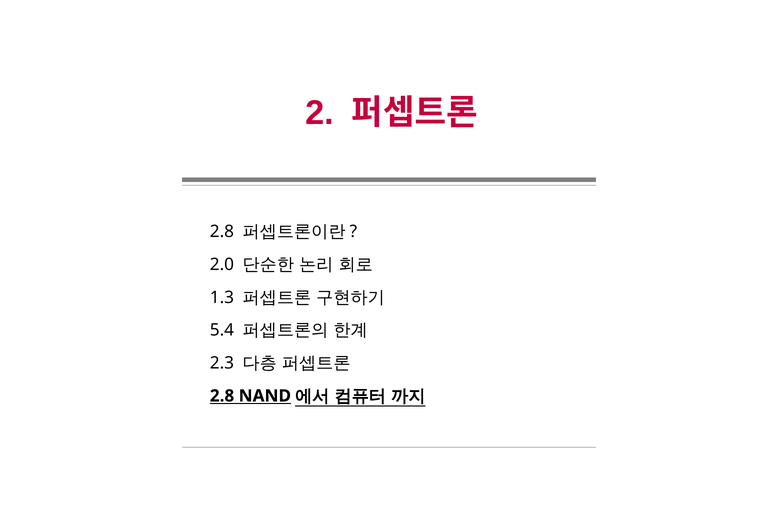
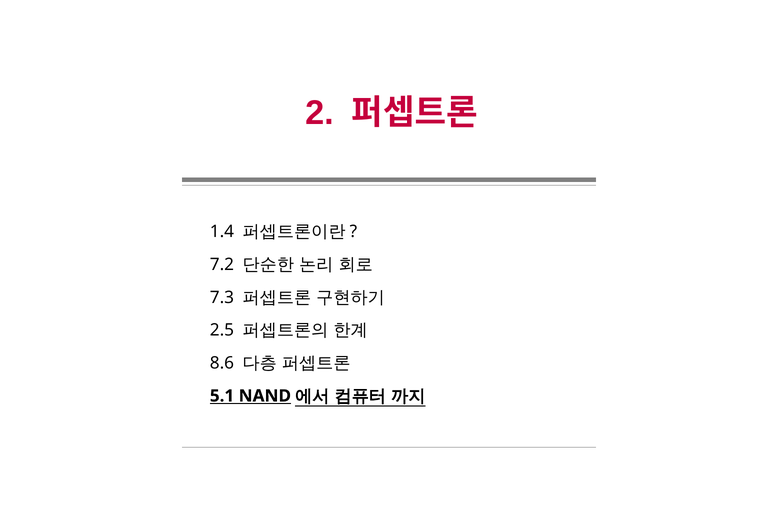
2.8 at (222, 232): 2.8 -> 1.4
2.0: 2.0 -> 7.2
1.3: 1.3 -> 7.3
5.4: 5.4 -> 2.5
2.3: 2.3 -> 8.6
2.8 at (222, 396): 2.8 -> 5.1
